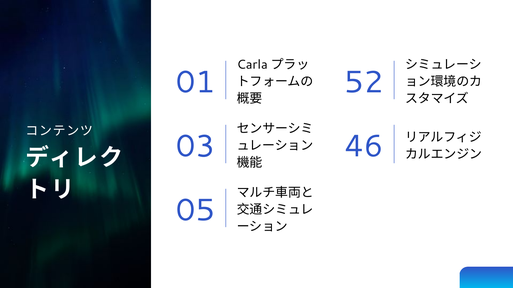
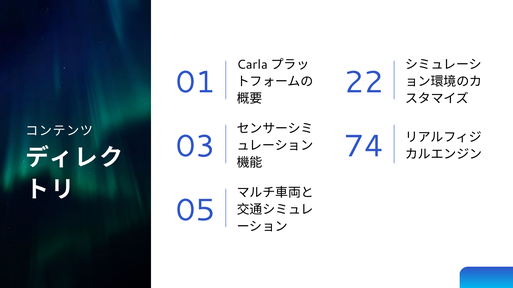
52: 52 -> 22
46: 46 -> 74
